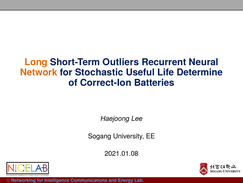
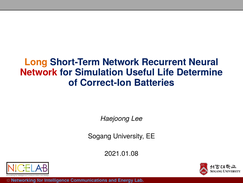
Short-Term Outliers: Outliers -> Network
Network at (39, 72) colour: orange -> red
Stochastic: Stochastic -> Simulation
